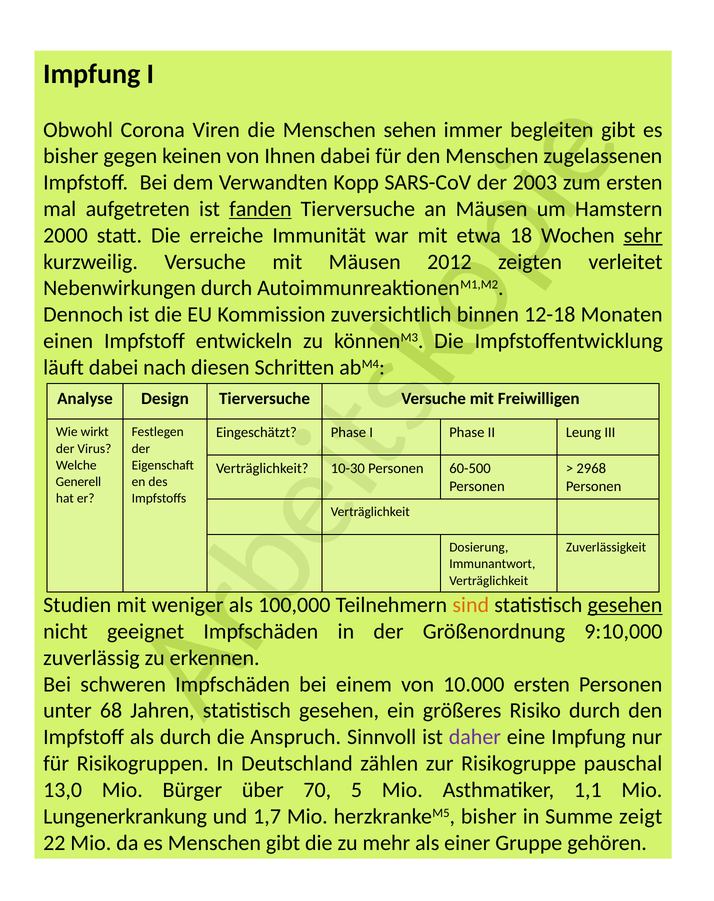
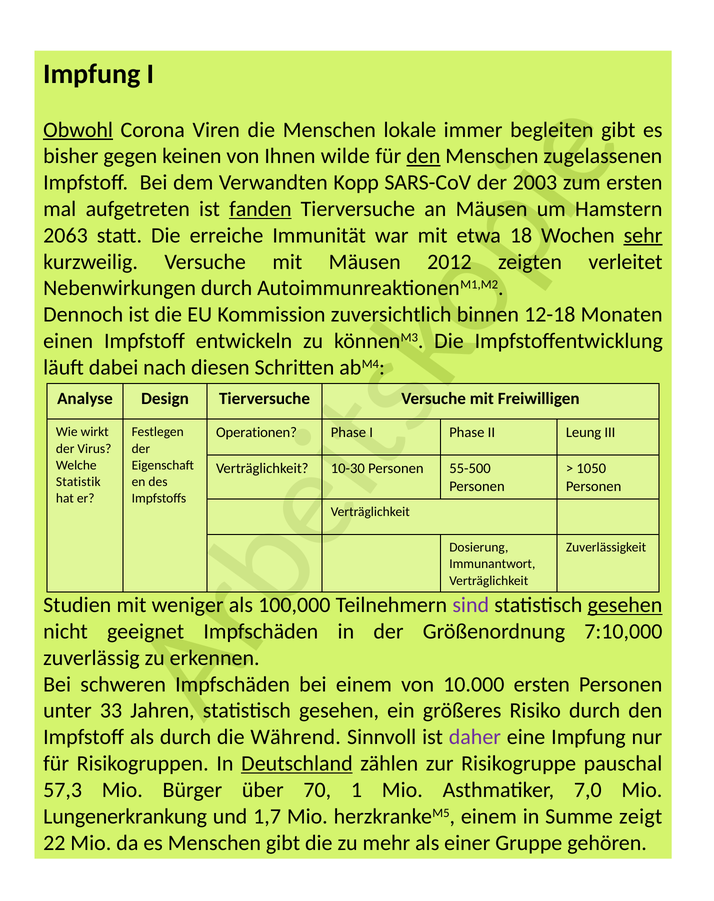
Obwohl underline: none -> present
sehen: sehen -> lokale
Ihnen dabei: dabei -> wilde
den at (423, 156) underline: none -> present
2000: 2000 -> 2063
Eingeschätzt: Eingeschätzt -> Operationen
60-500: 60-500 -> 55-500
2968: 2968 -> 1050
Generell: Generell -> Statistik
sind colour: orange -> purple
9:10,000: 9:10,000 -> 7:10,000
68: 68 -> 33
Anspruch: Anspruch -> Während
Deutschland underline: none -> present
13,0: 13,0 -> 57,3
5: 5 -> 1
1,1: 1,1 -> 7,0
herzkrankeM5 bisher: bisher -> einem
